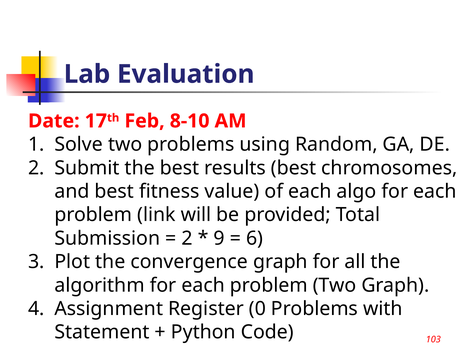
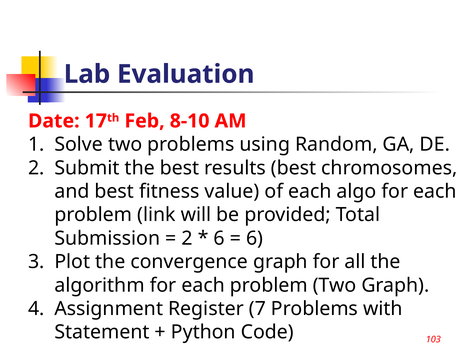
9 at (219, 238): 9 -> 6
0: 0 -> 7
